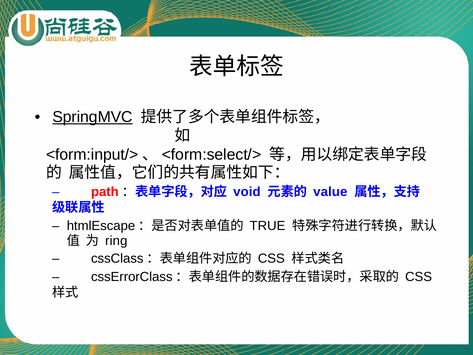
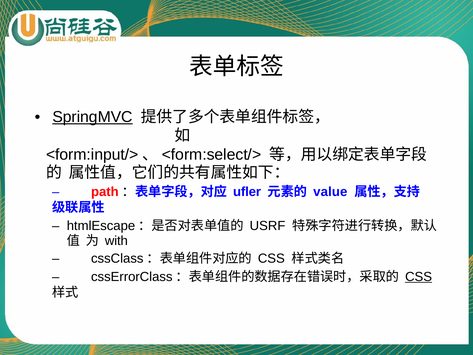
void: void -> ufler
TRUE: TRUE -> USRF
ring: ring -> with
CSS at (419, 277) underline: none -> present
